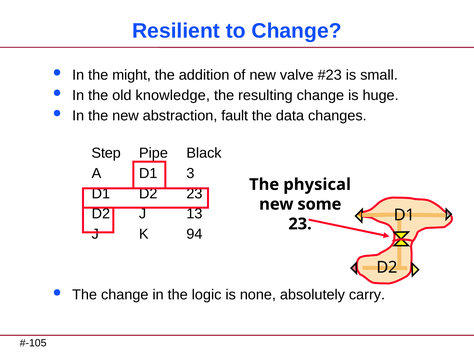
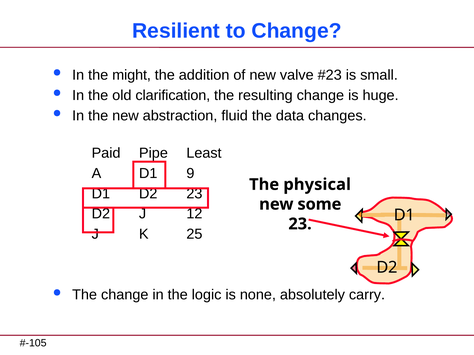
knowledge: knowledge -> clarification
fault: fault -> fluid
Step: Step -> Paid
Black: Black -> Least
3: 3 -> 9
13: 13 -> 12
94: 94 -> 25
